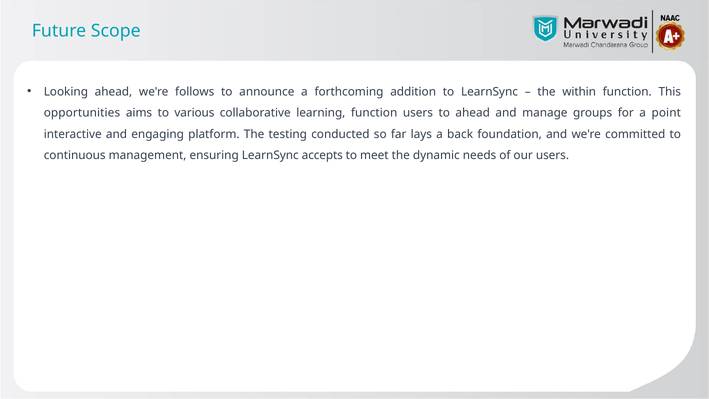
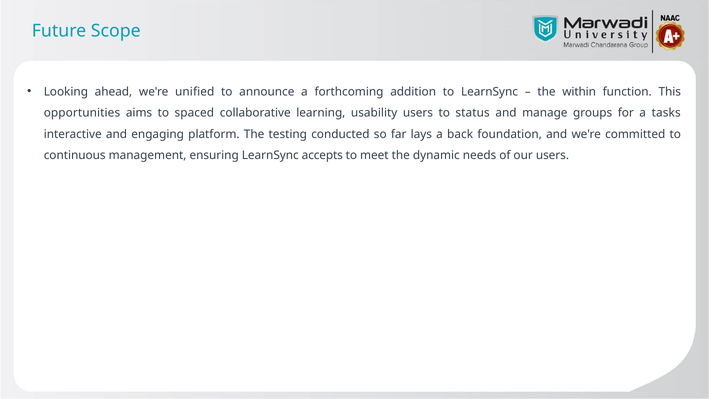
follows: follows -> unified
various: various -> spaced
learning function: function -> usability
to ahead: ahead -> status
point: point -> tasks
